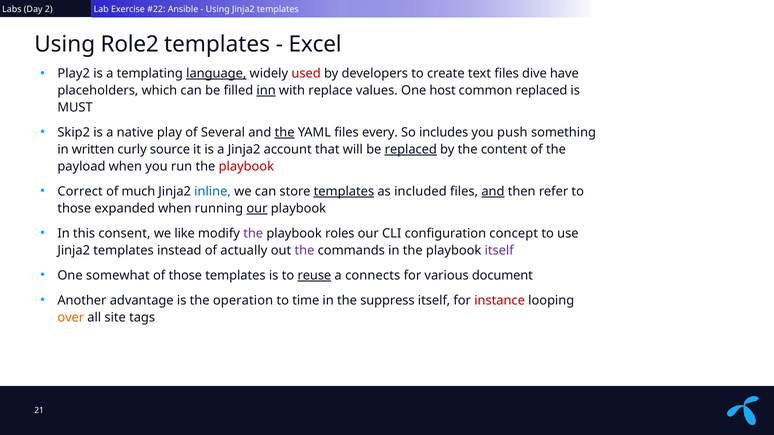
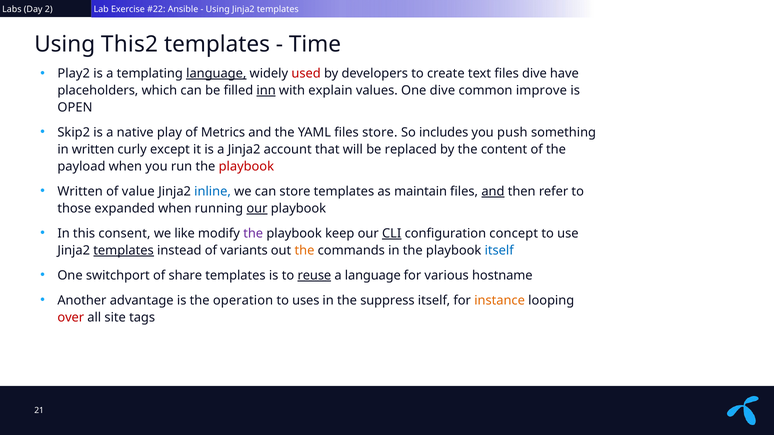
Role2: Role2 -> This2
Excel: Excel -> Time
replace: replace -> explain
One host: host -> dive
common replaced: replaced -> improve
MUST: MUST -> OPEN
Several: Several -> Metrics
the at (285, 133) underline: present -> none
files every: every -> store
source: source -> except
replaced at (411, 150) underline: present -> none
Correct at (80, 192): Correct -> Written
much: much -> value
templates at (344, 192) underline: present -> none
included: included -> maintain
roles: roles -> keep
CLI underline: none -> present
templates at (124, 251) underline: none -> present
actually: actually -> variants
the at (304, 251) colour: purple -> orange
itself at (499, 251) colour: purple -> blue
somewhat: somewhat -> switchport
of those: those -> share
a connects: connects -> language
document: document -> hostname
time: time -> uses
instance colour: red -> orange
over colour: orange -> red
